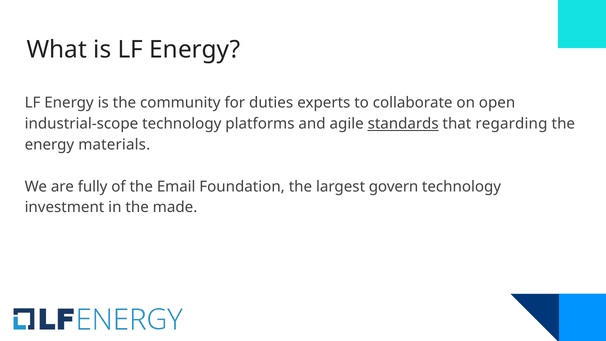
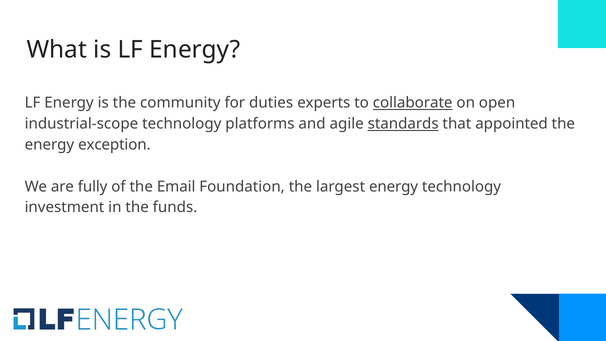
collaborate underline: none -> present
regarding: regarding -> appointed
materials: materials -> exception
largest govern: govern -> energy
made: made -> funds
